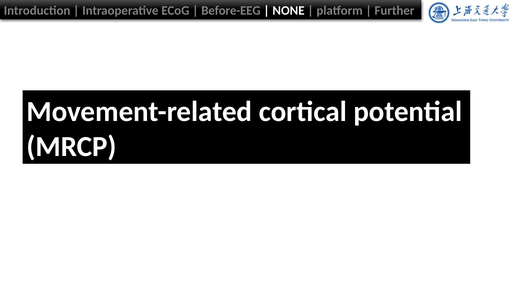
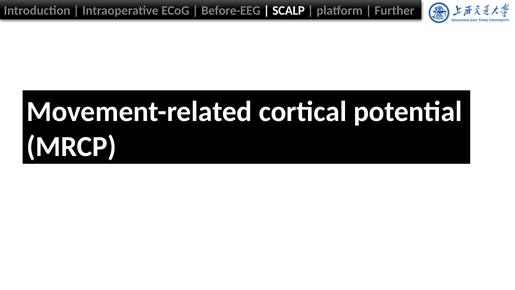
NONE: NONE -> SCALP
